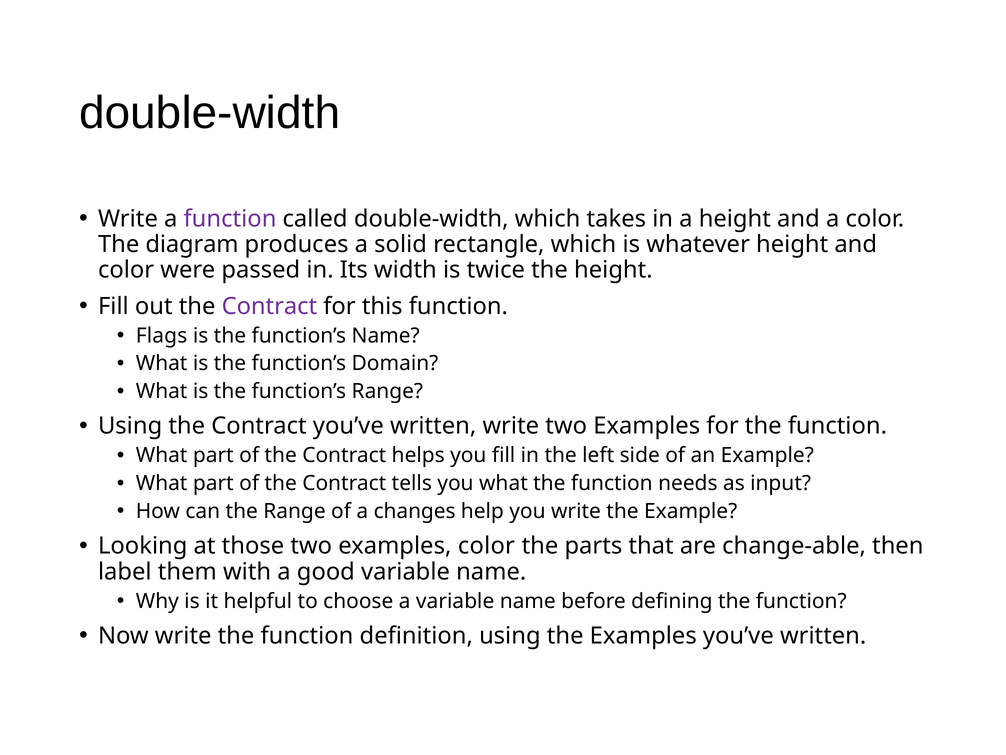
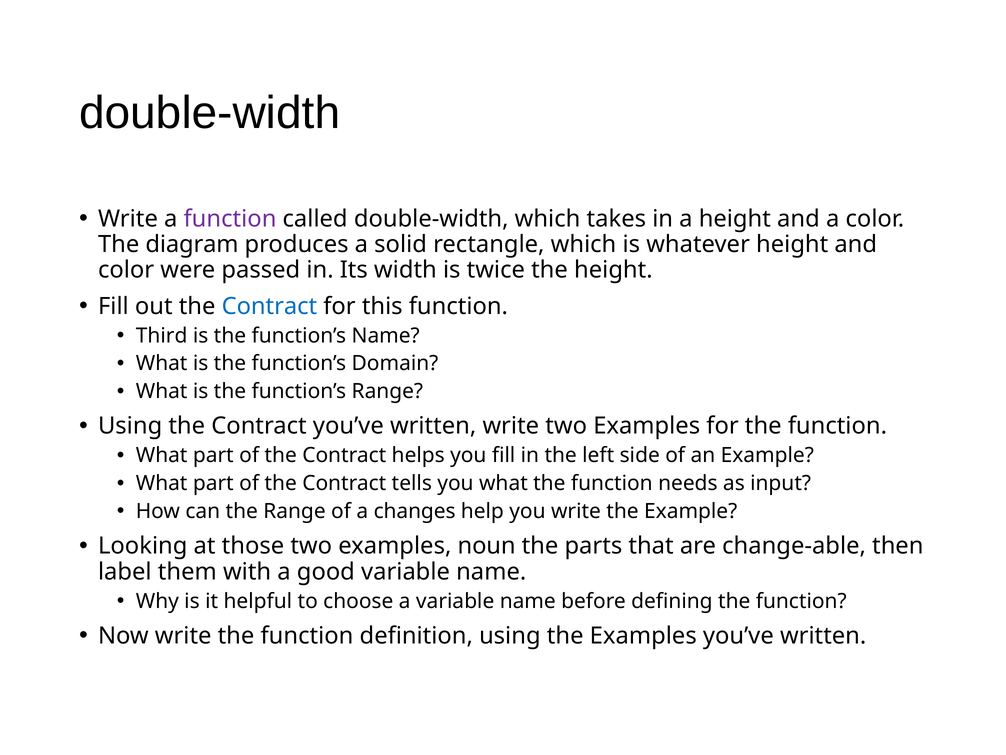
Contract at (269, 306) colour: purple -> blue
Flags: Flags -> Third
examples color: color -> noun
